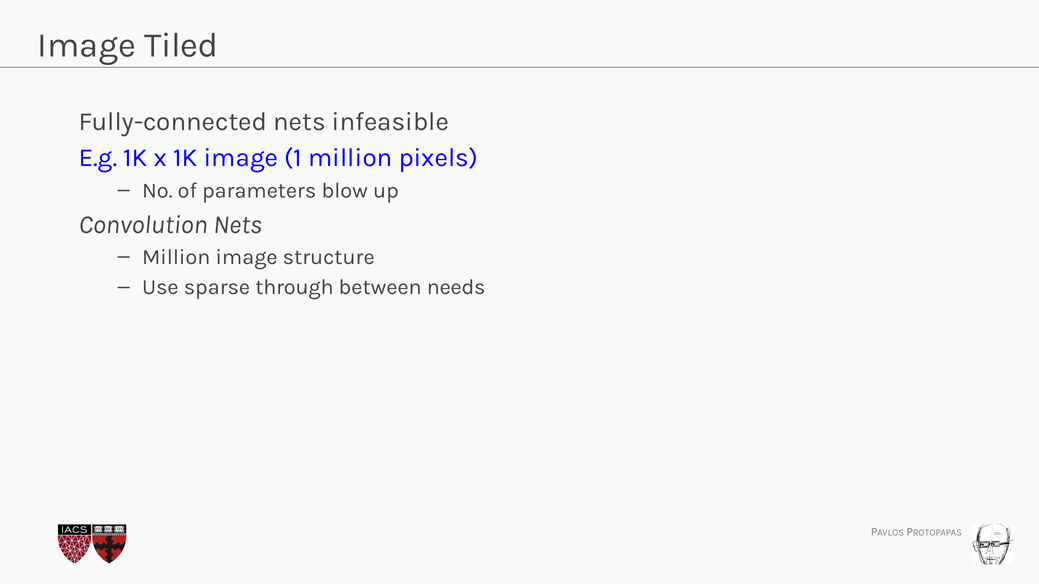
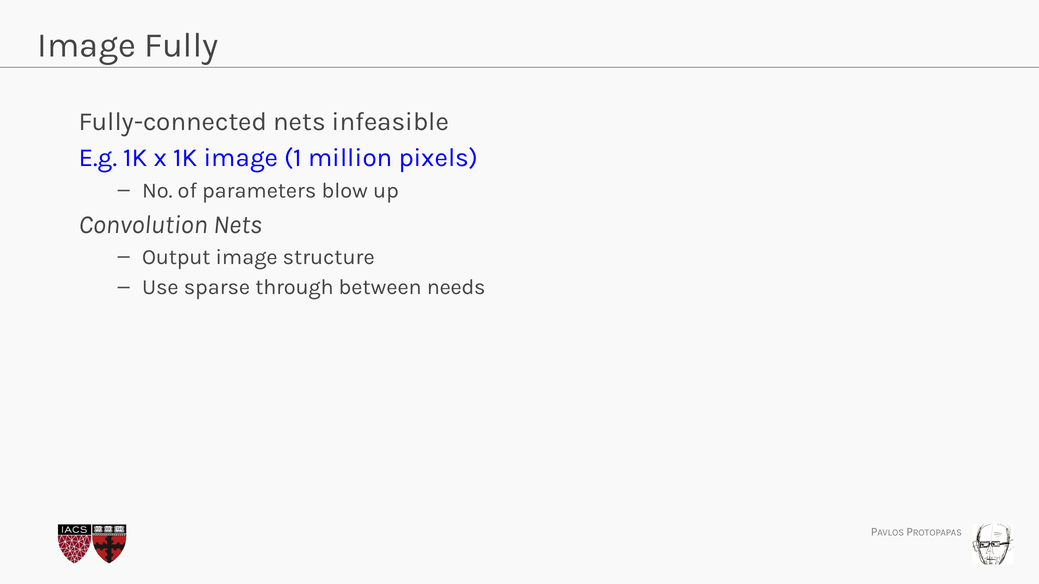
Tiled: Tiled -> Fully
Million at (176, 257): Million -> Output
